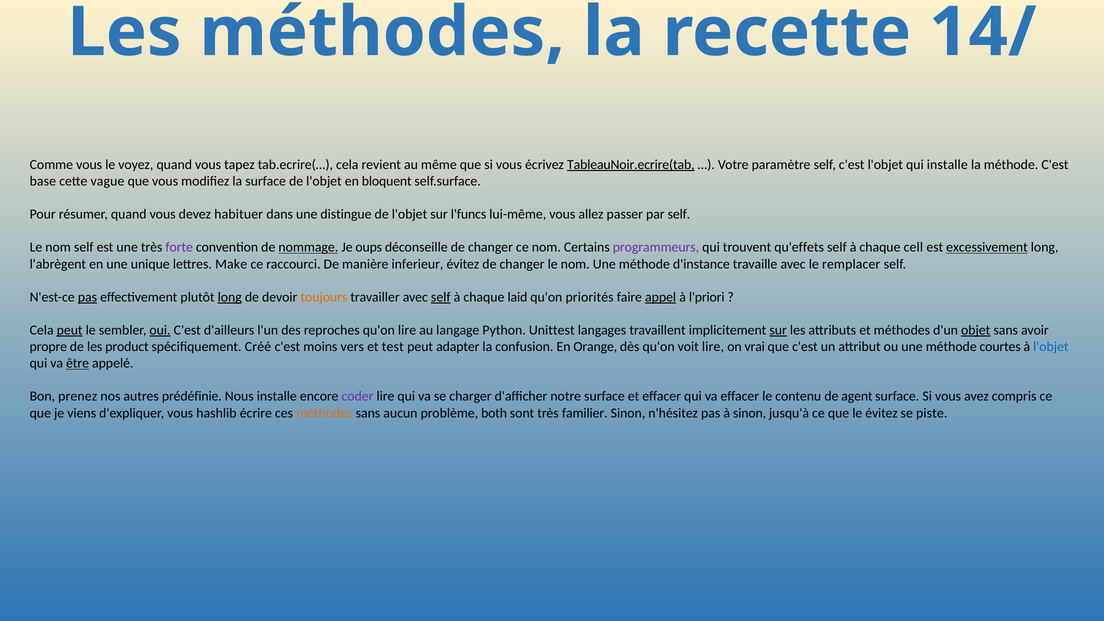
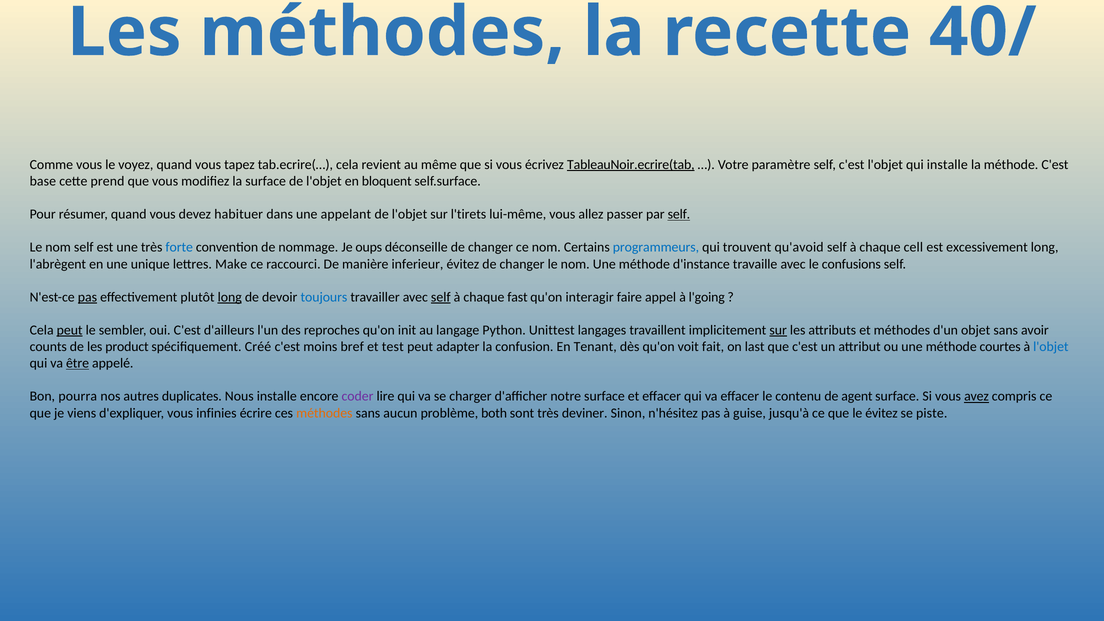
14/: 14/ -> 40/
vague: vague -> prend
distingue: distingue -> appelant
l'funcs: l'funcs -> l'tirets
self at (679, 214) underline: none -> present
forte colour: purple -> blue
nommage underline: present -> none
programmeurs colour: purple -> blue
qu'effets: qu'effets -> qu'avoid
excessivement underline: present -> none
remplacer: remplacer -> confusions
toujours colour: orange -> blue
laid: laid -> fast
priorités: priorités -> interagir
appel underline: present -> none
l'priori: l'priori -> l'going
oui underline: present -> none
qu'on lire: lire -> init
objet underline: present -> none
propre: propre -> counts
vers: vers -> bref
Orange: Orange -> Tenant
voit lire: lire -> fait
vrai: vrai -> last
prenez: prenez -> pourra
prédéfinie: prédéfinie -> duplicates
avez underline: none -> present
hashlib: hashlib -> infinies
familier: familier -> deviner
à sinon: sinon -> guise
